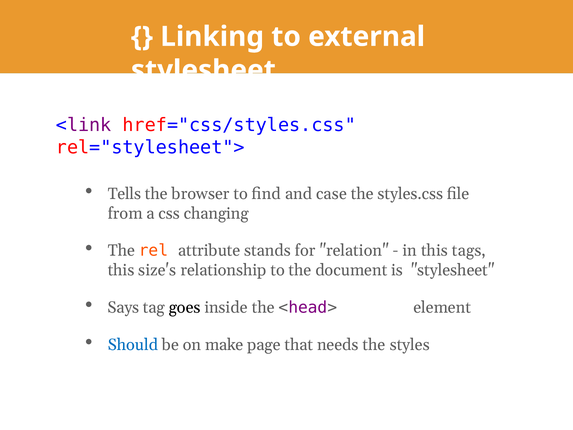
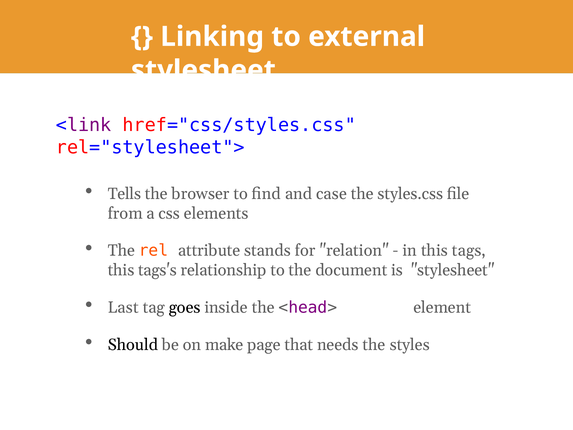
changing: changing -> elements
size's: size's -> tags's
Says: Says -> Last
Should colour: blue -> black
